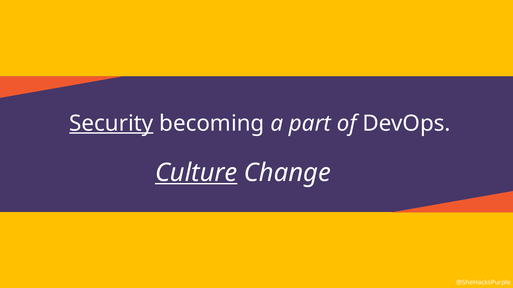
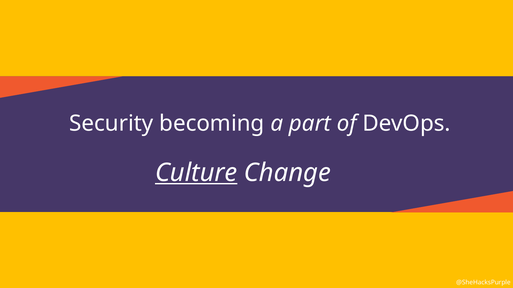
Security underline: present -> none
